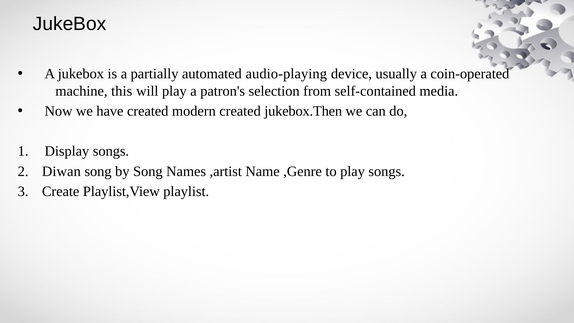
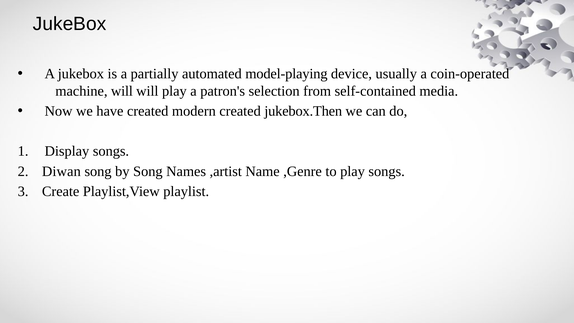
audio-playing: audio-playing -> model-playing
machine this: this -> will
